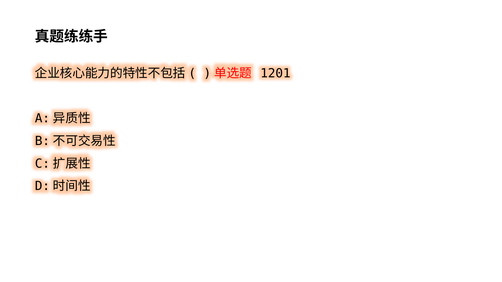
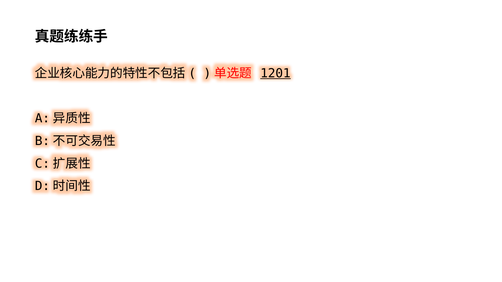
1201 underline: none -> present
